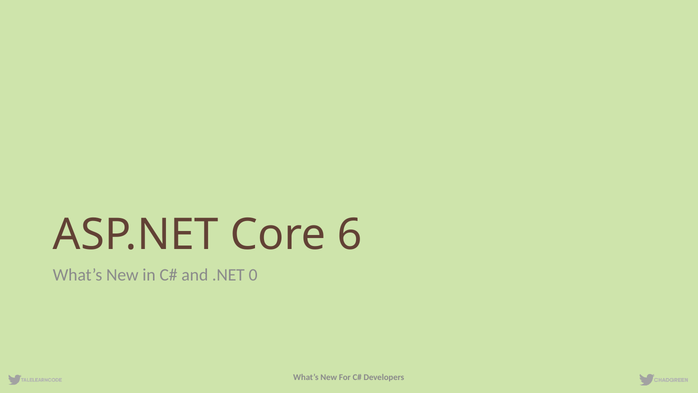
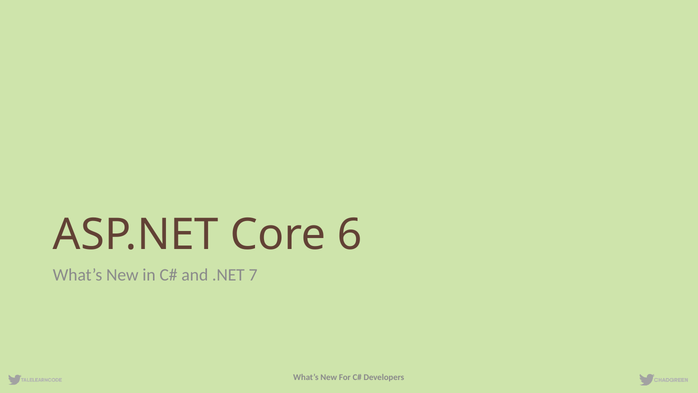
0: 0 -> 7
